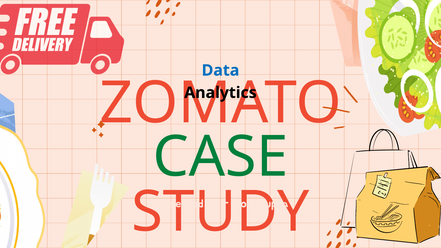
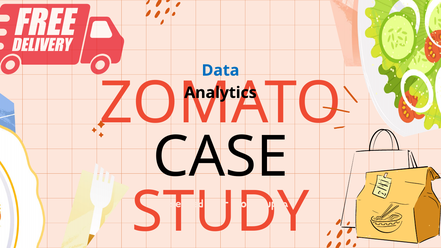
CASE colour: green -> black
